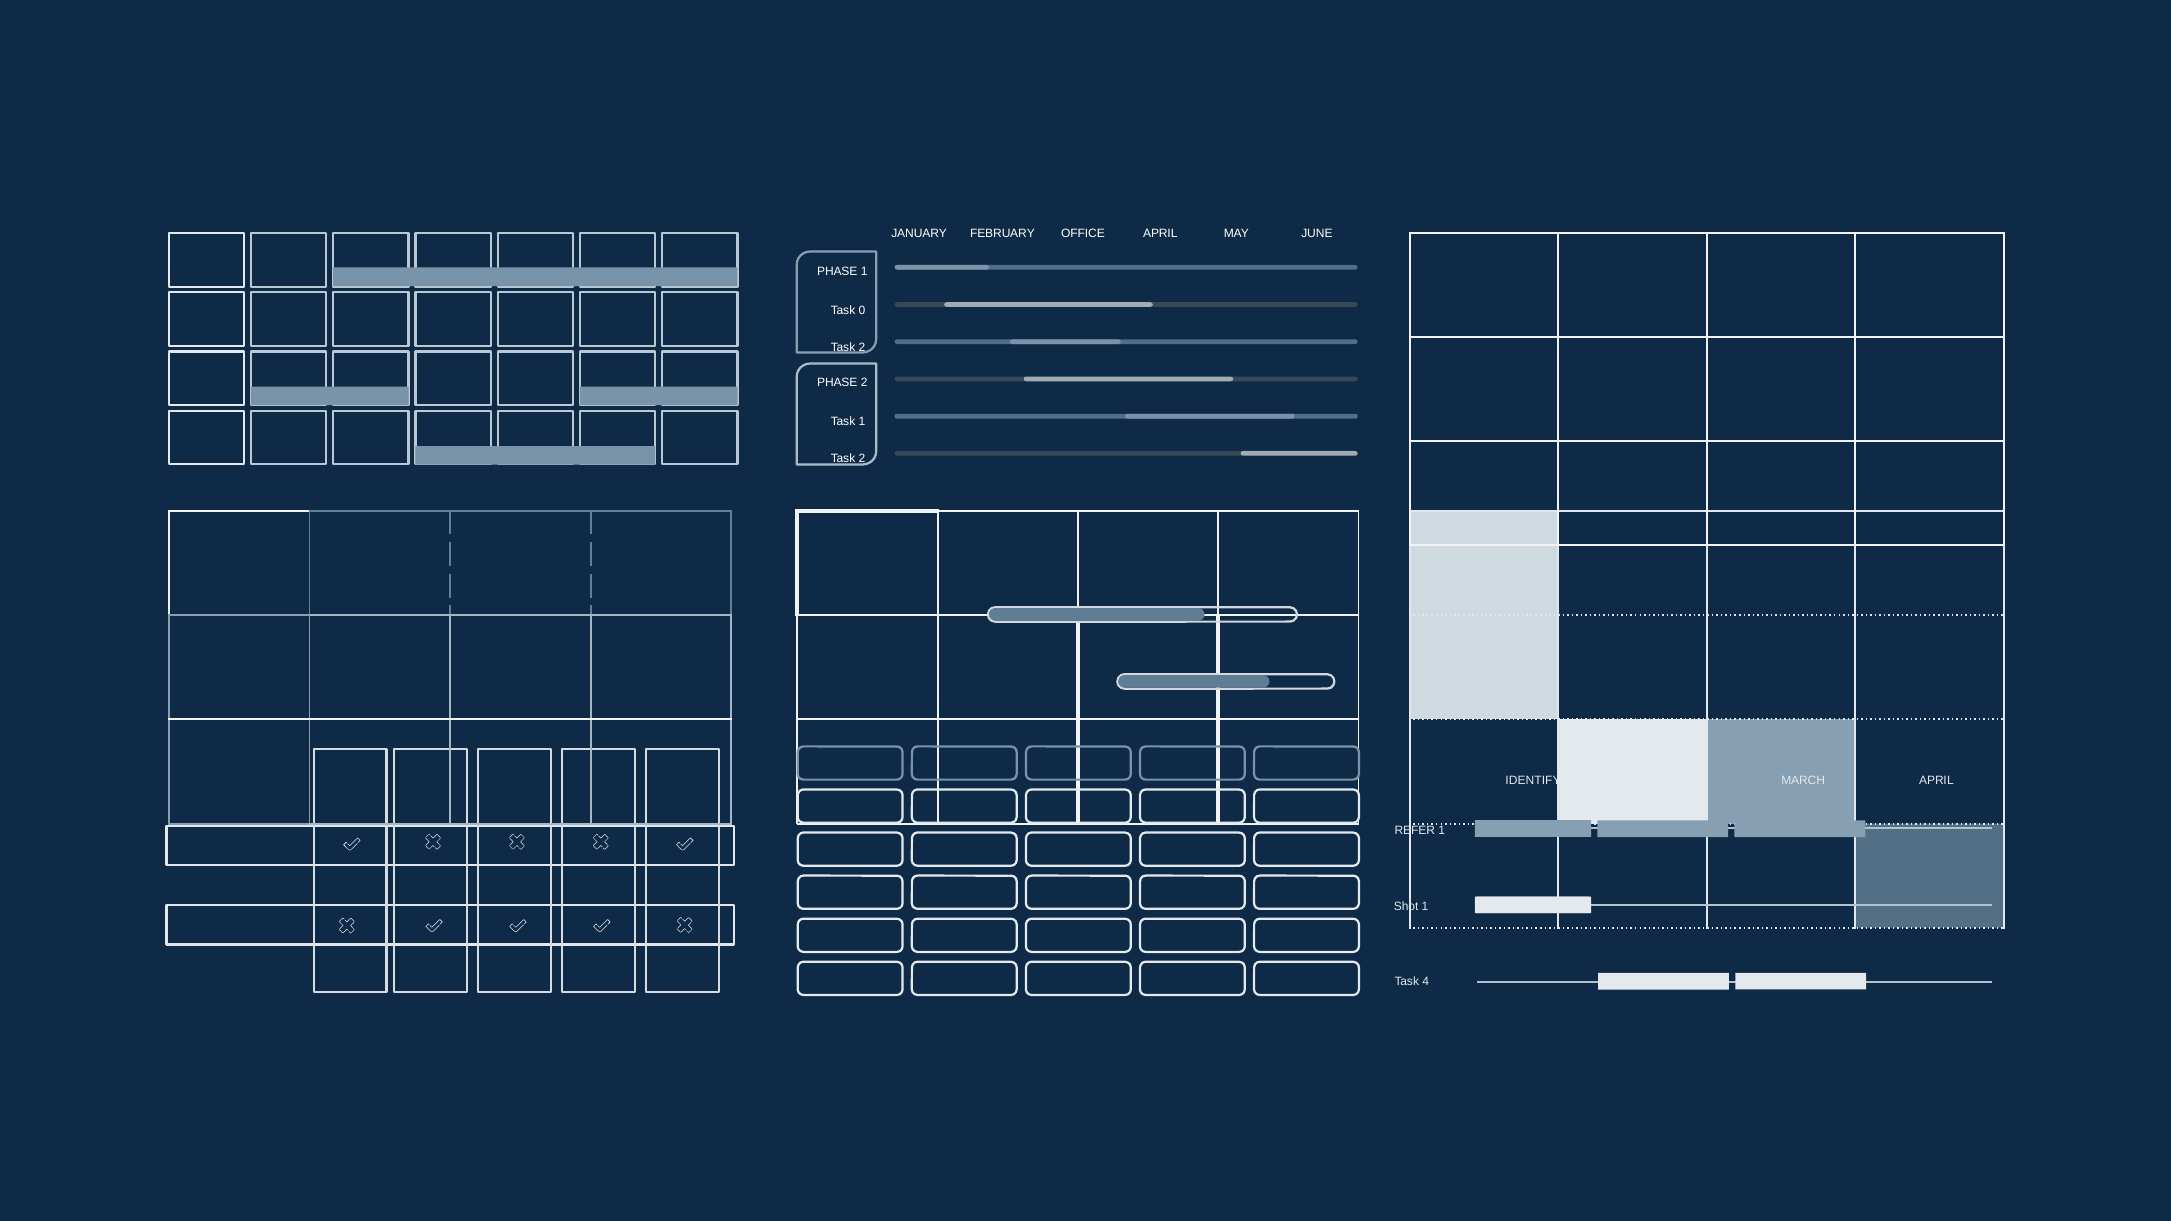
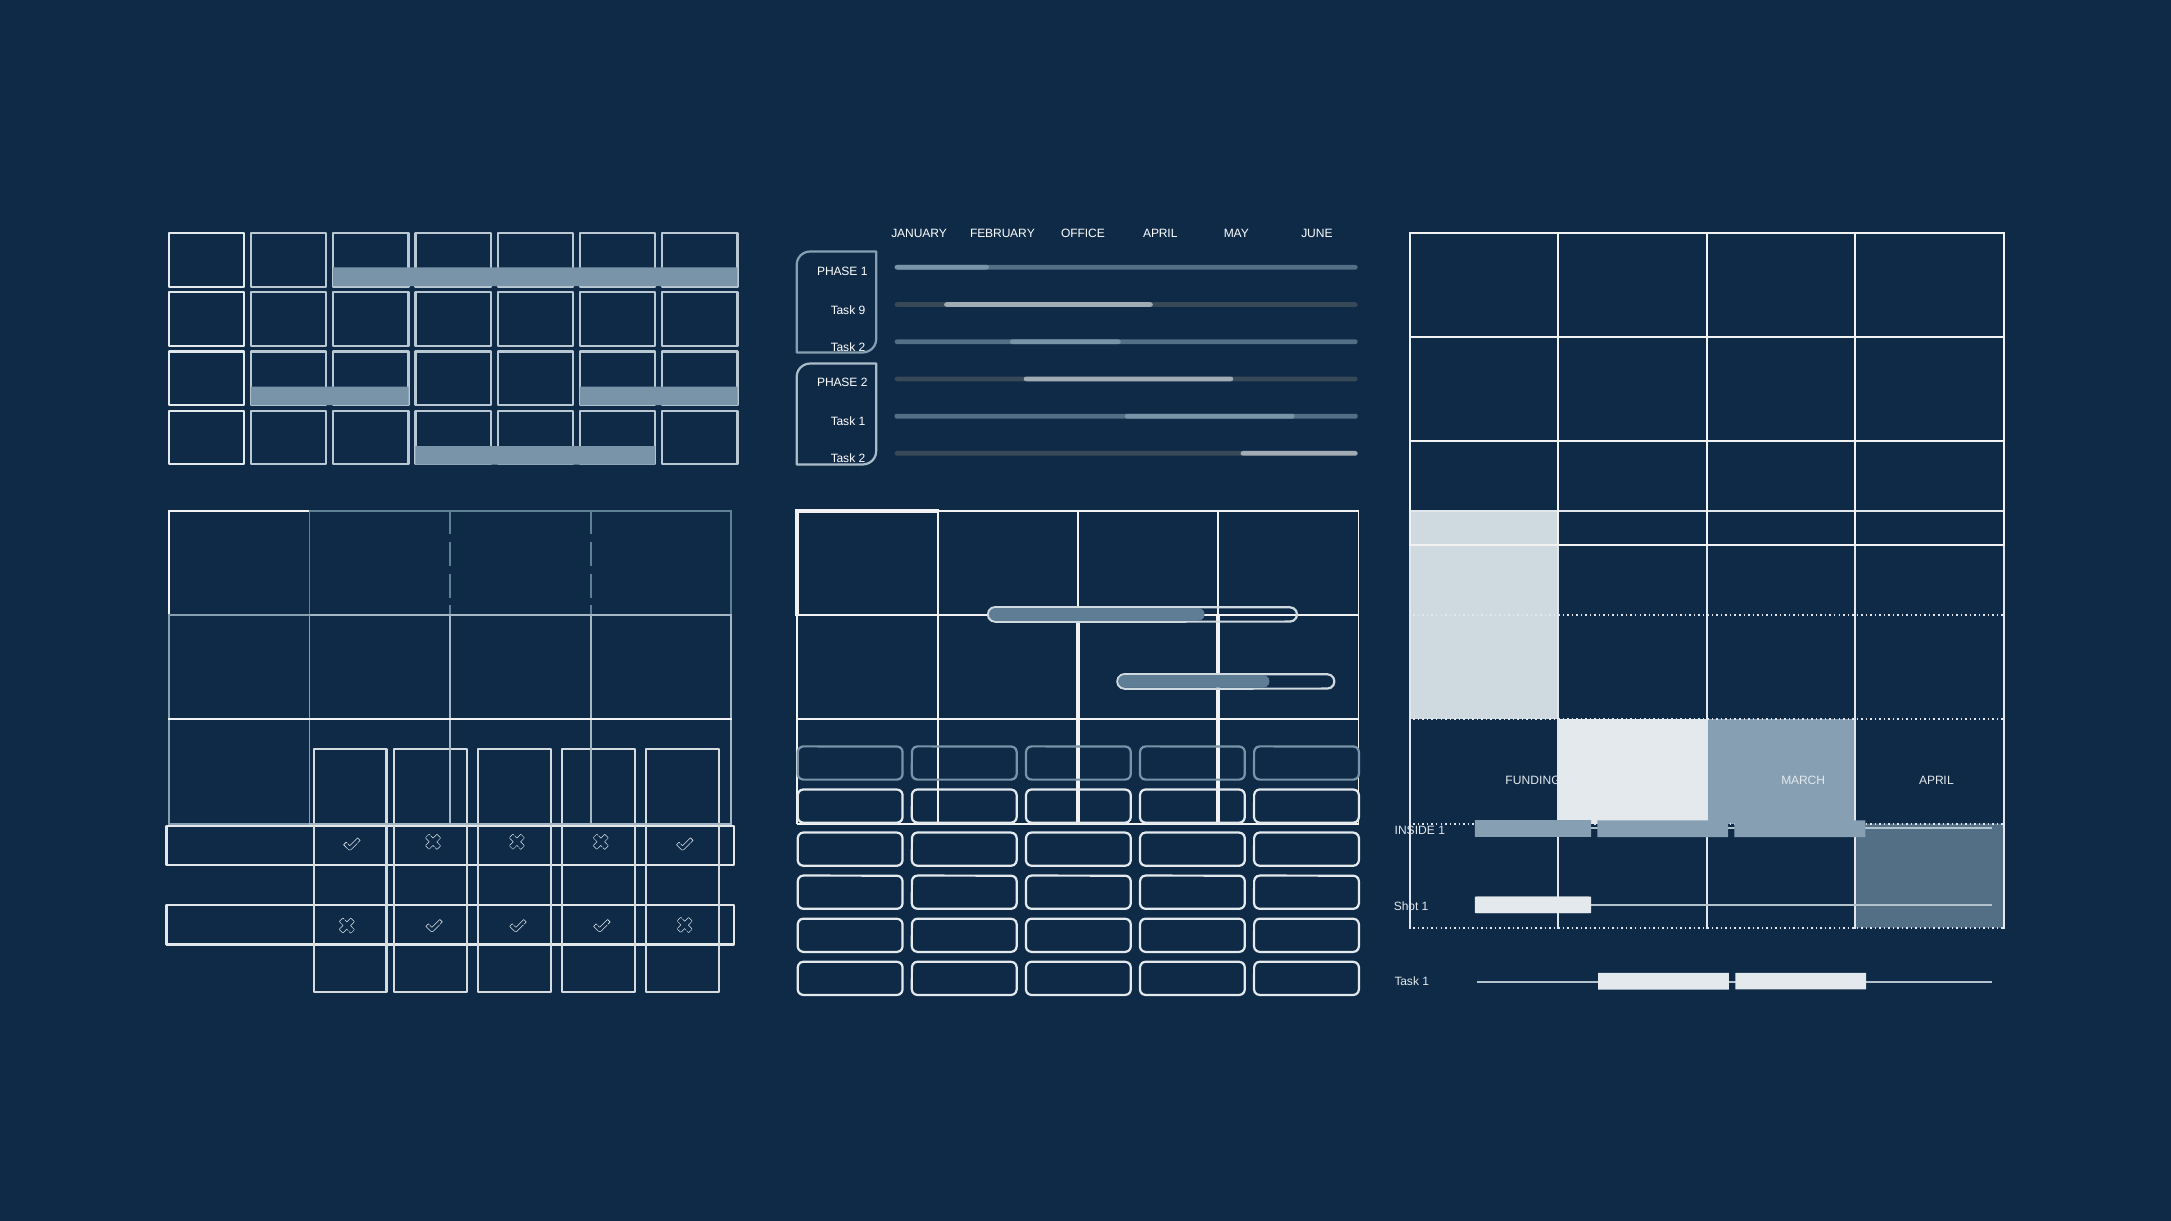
0: 0 -> 9
IDENTIFY: IDENTIFY -> FUNDING
REFER: REFER -> INSIDE
4 at (1426, 982): 4 -> 1
